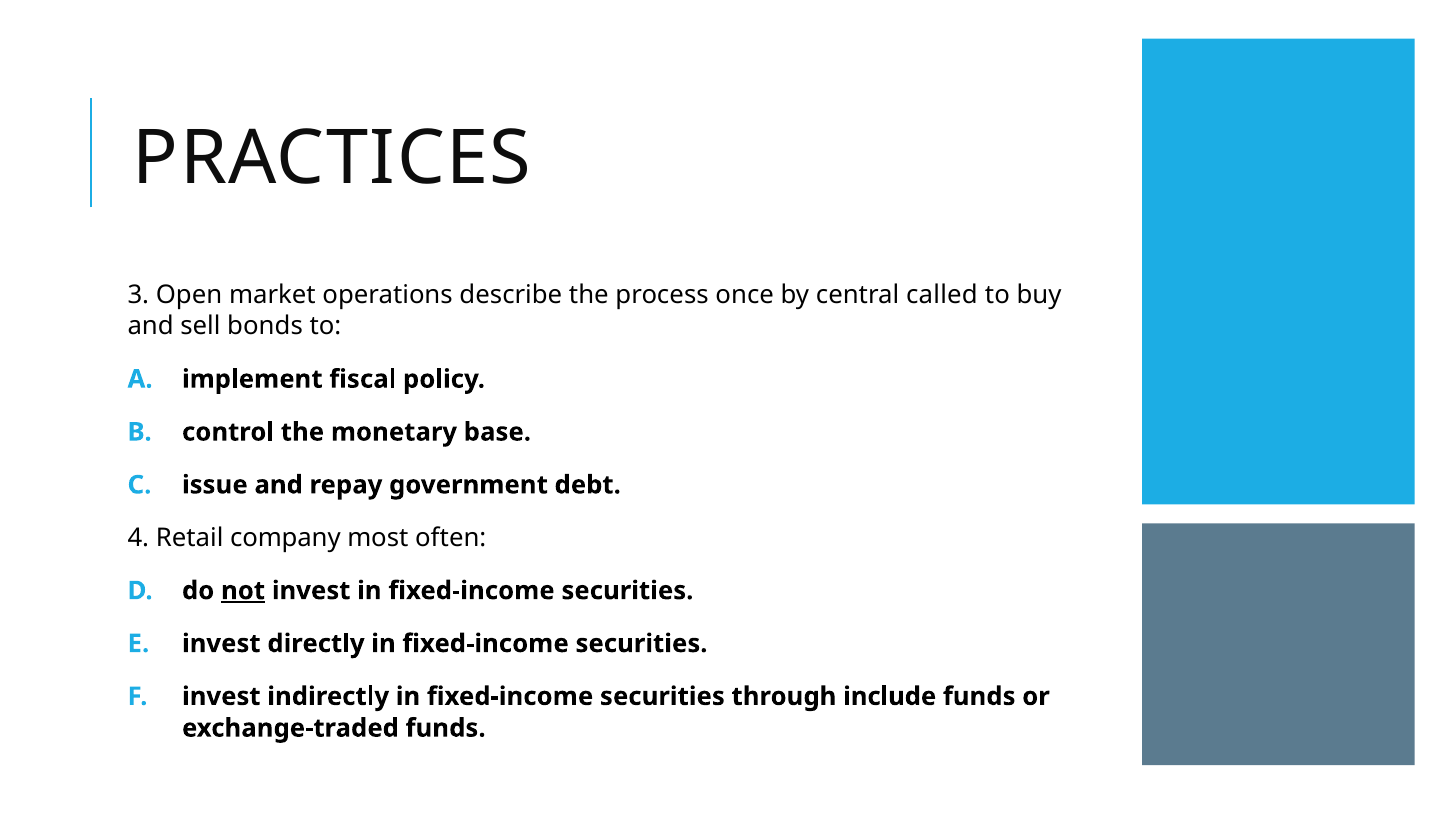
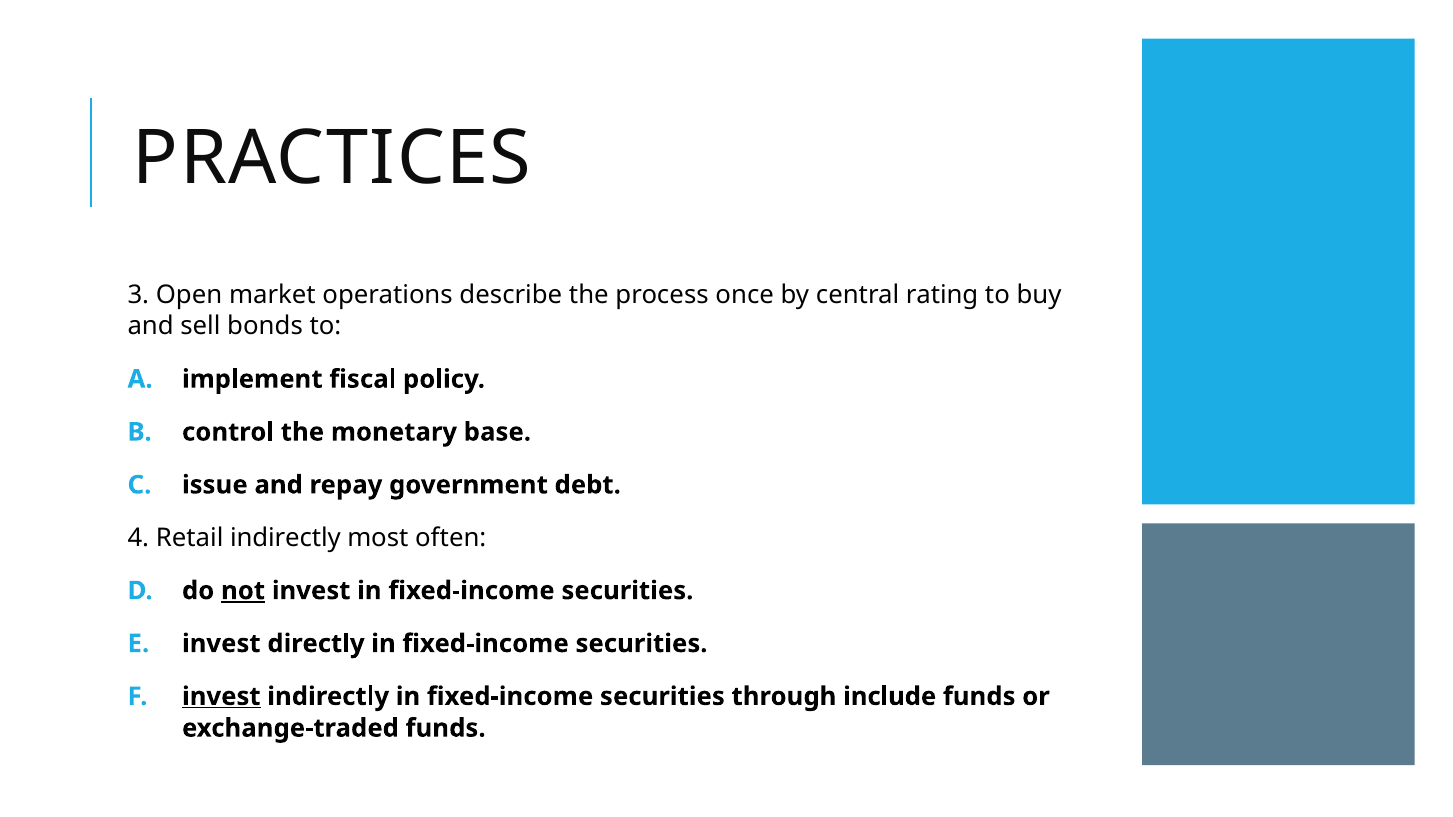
called: called -> rating
Retail company: company -> indirectly
invest at (221, 697) underline: none -> present
